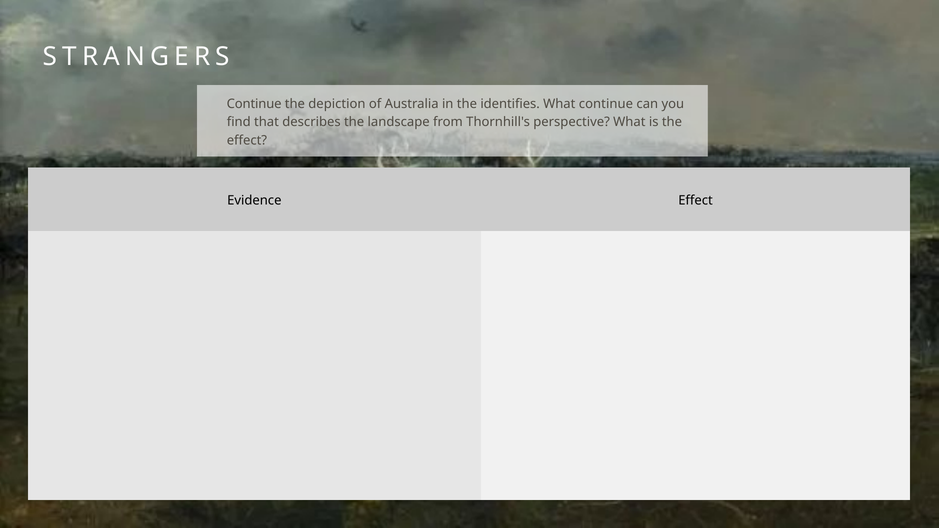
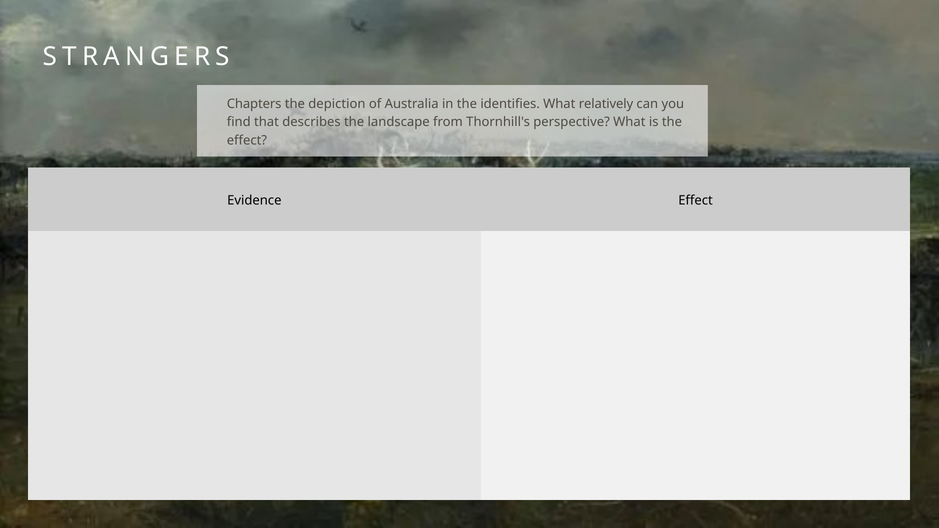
Continue at (254, 104): Continue -> Chapters
What continue: continue -> relatively
